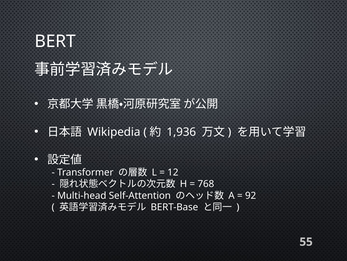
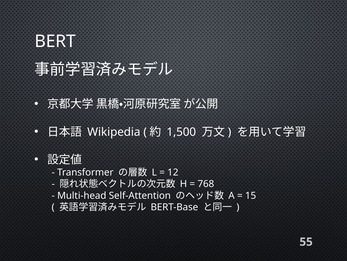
1,936: 1,936 -> 1,500
92: 92 -> 15
